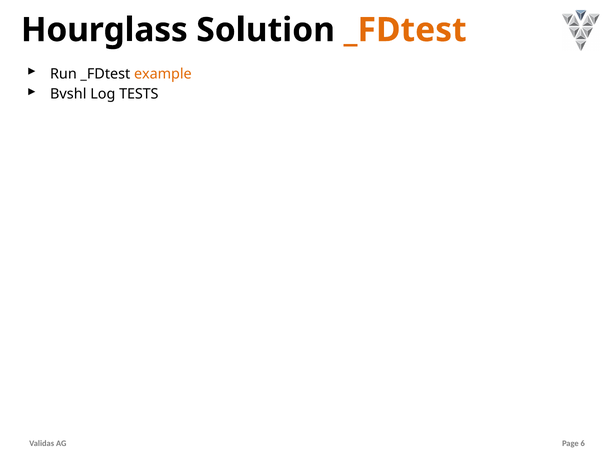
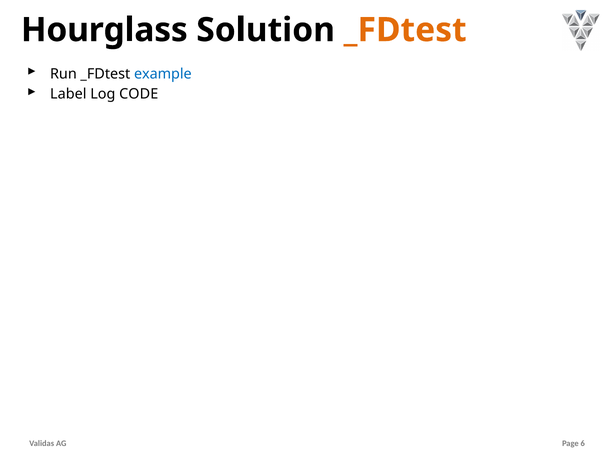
example colour: orange -> blue
Bvshl: Bvshl -> Label
TESTS: TESTS -> CODE
